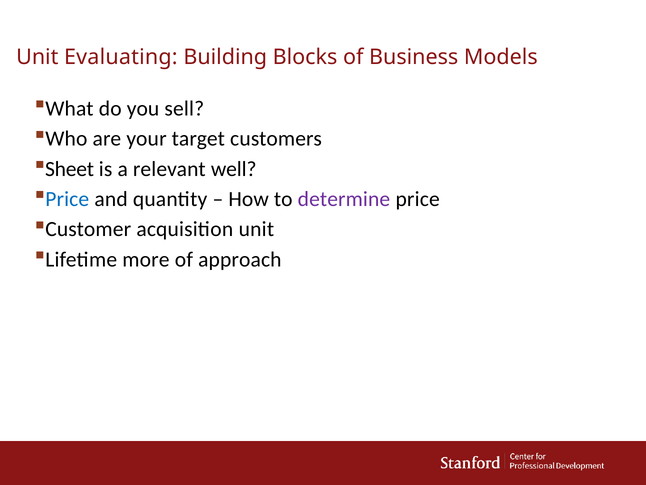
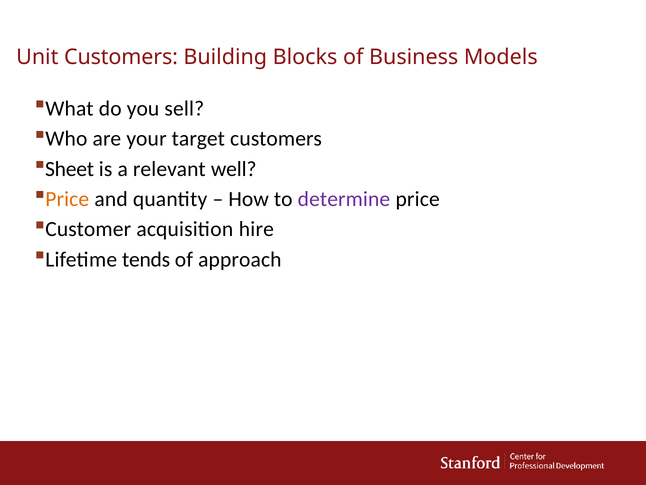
Unit Evaluating: Evaluating -> Customers
Price at (67, 199) colour: blue -> orange
acquisition unit: unit -> hire
more: more -> tends
